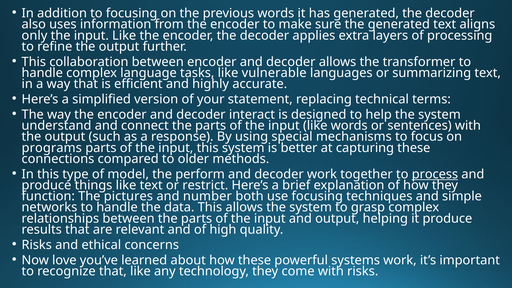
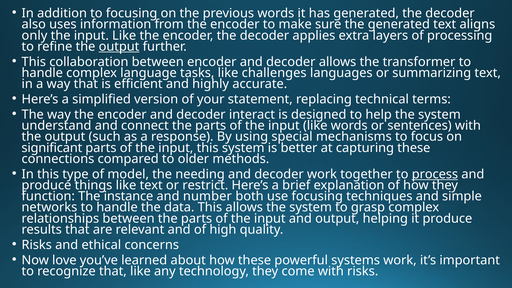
output at (119, 47) underline: none -> present
vulnerable: vulnerable -> challenges
programs: programs -> significant
perform: perform -> needing
pictures: pictures -> instance
